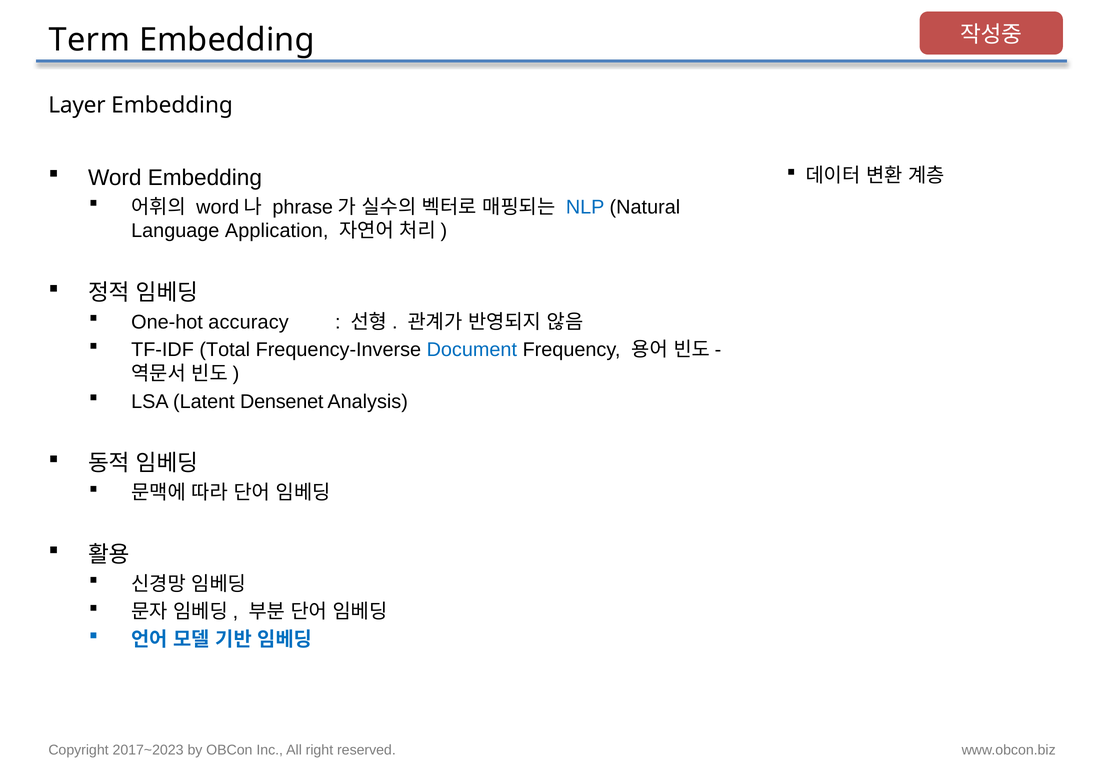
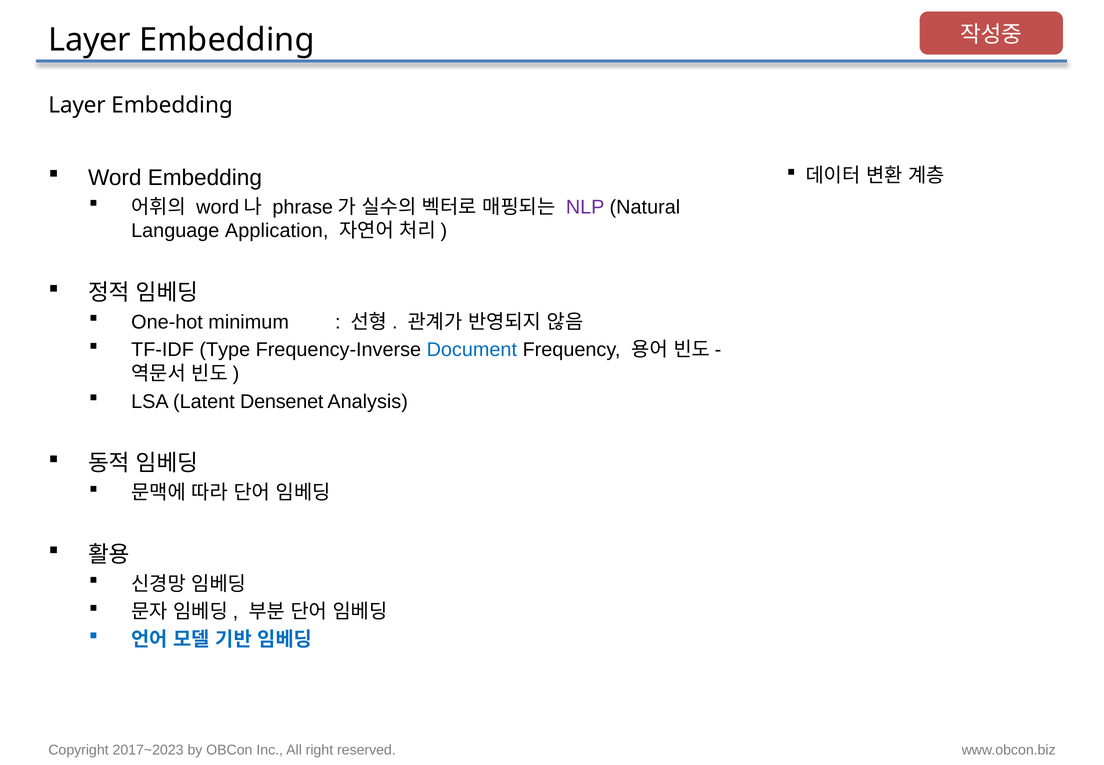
Term at (89, 40): Term -> Layer
NLP colour: blue -> purple
accuracy: accuracy -> minimum
Total: Total -> Type
